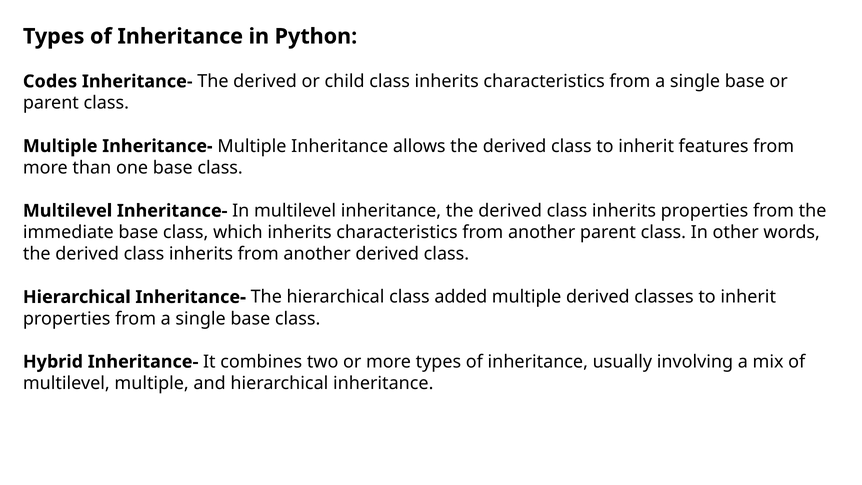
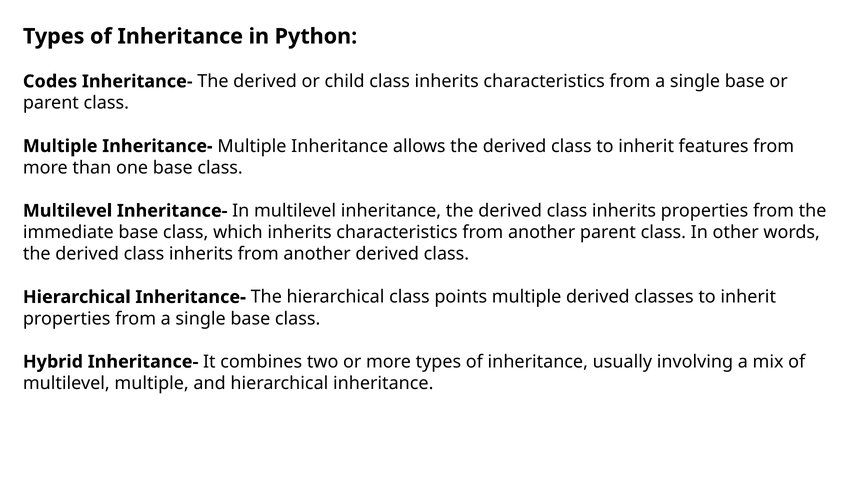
added: added -> points
